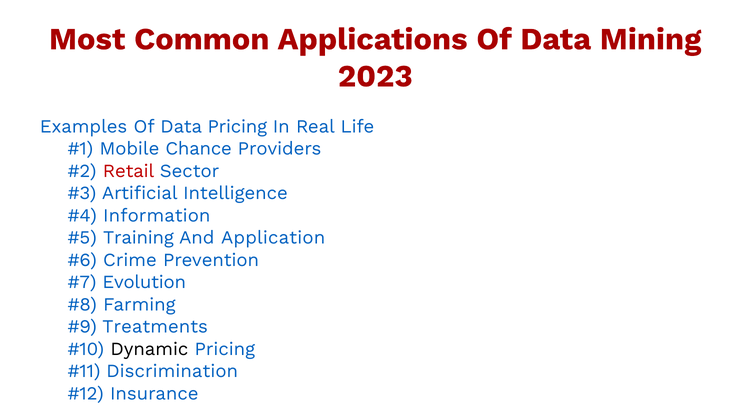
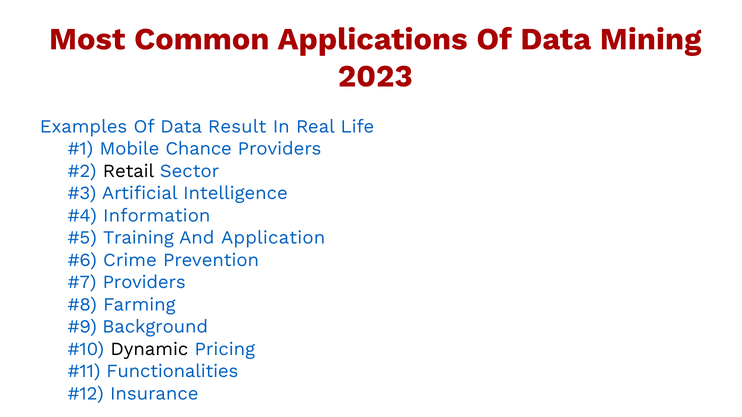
Data Pricing: Pricing -> Result
Retail colour: red -> black
Evolution at (144, 283): Evolution -> Providers
Treatments: Treatments -> Background
Discrimination: Discrimination -> Functionalities
